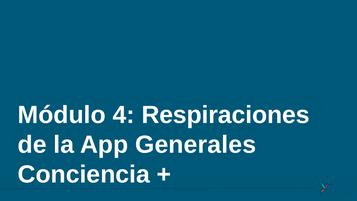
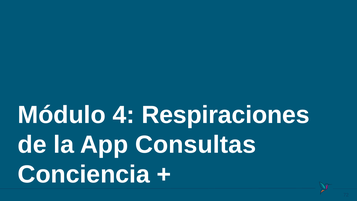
Generales: Generales -> Consultas
